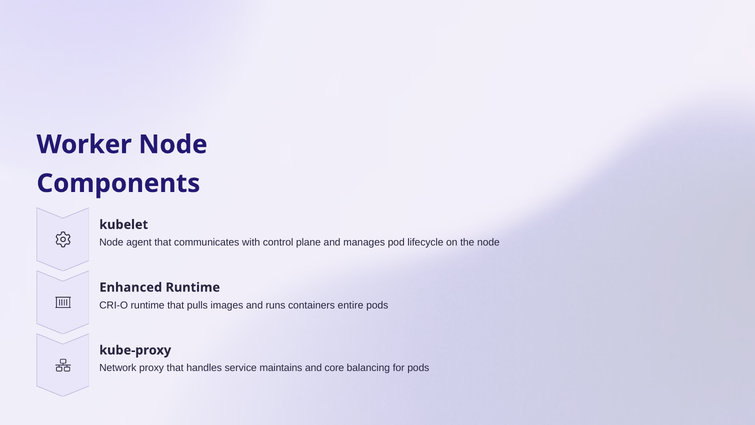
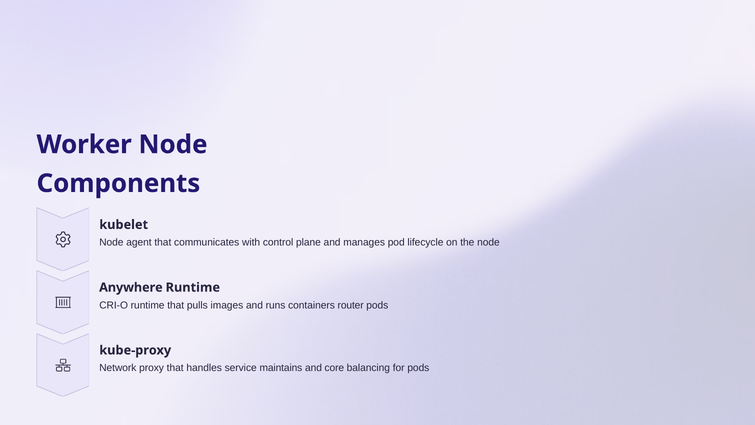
Enhanced: Enhanced -> Anywhere
entire: entire -> router
